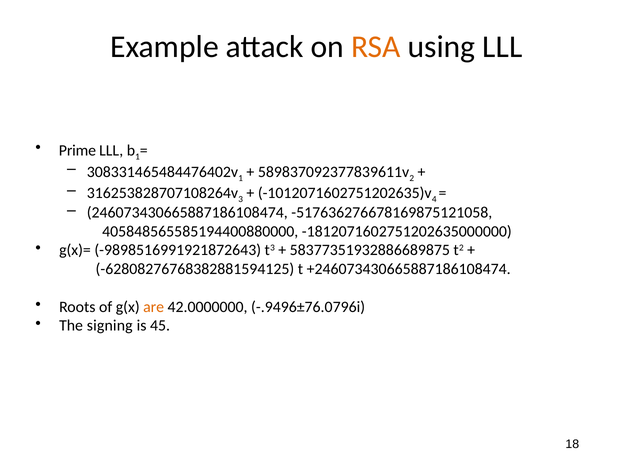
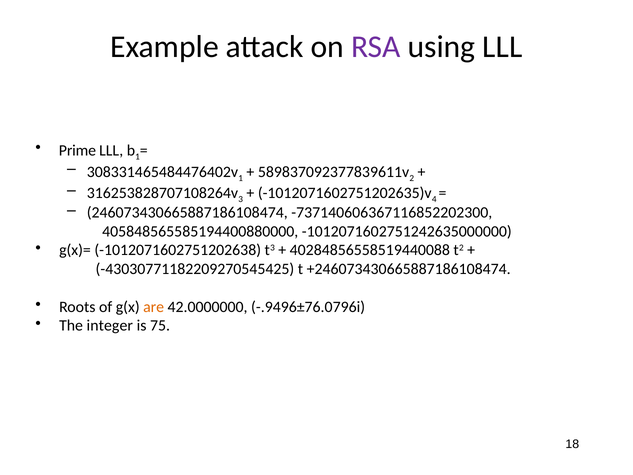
RSA colour: orange -> purple
-517636276678169875121058: -517636276678169875121058 -> -737140606367116852202300
-1812071602751202635000000: -1812071602751202635000000 -> -1012071602751242635000000
-9898516991921872643: -9898516991921872643 -> -1012071602751202638
58377351932886689875: 58377351932886689875 -> 40284856558519440088
-62808276768382881594125: -62808276768382881594125 -> -43030771182209270545425
signing: signing -> integer
45: 45 -> 75
